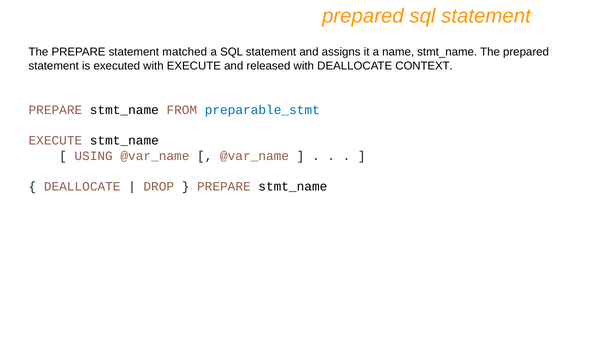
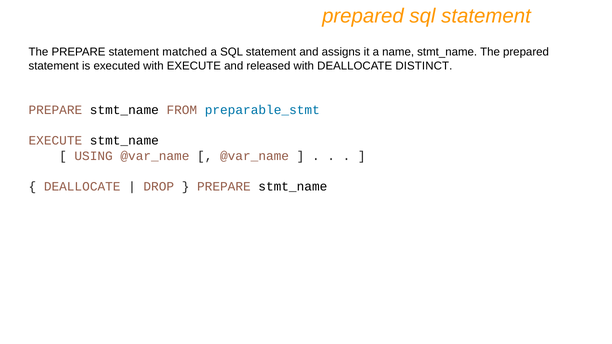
CONTEXT: CONTEXT -> DISTINCT
